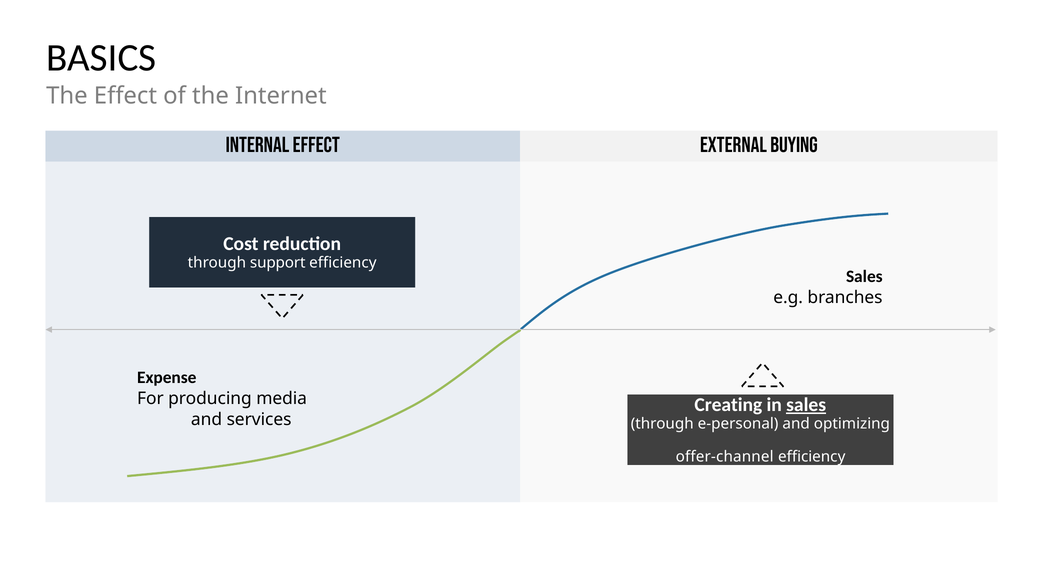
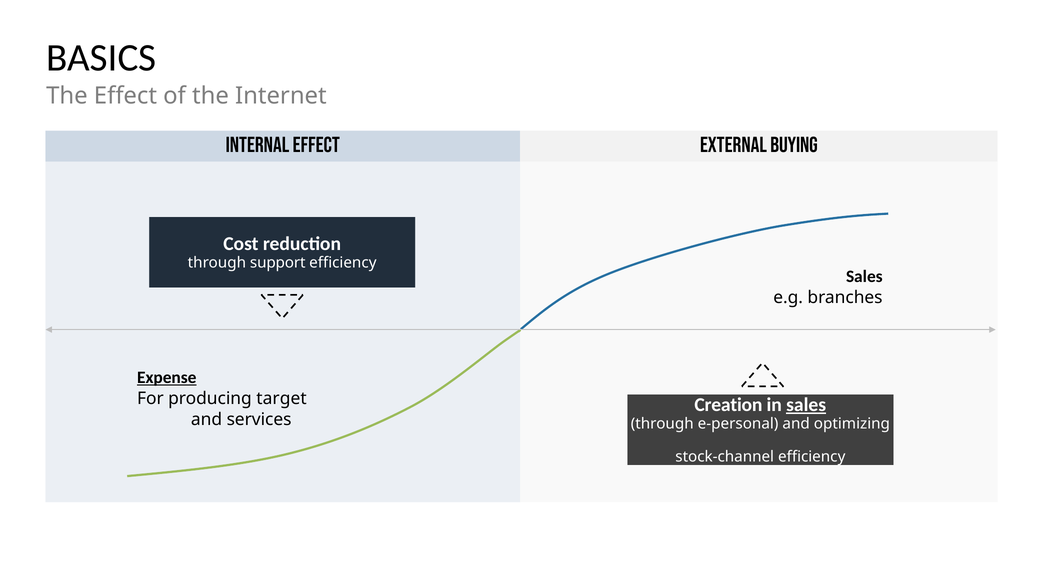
Expense underline: none -> present
media: media -> target
Creating: Creating -> Creation
offer-channel: offer-channel -> stock-channel
